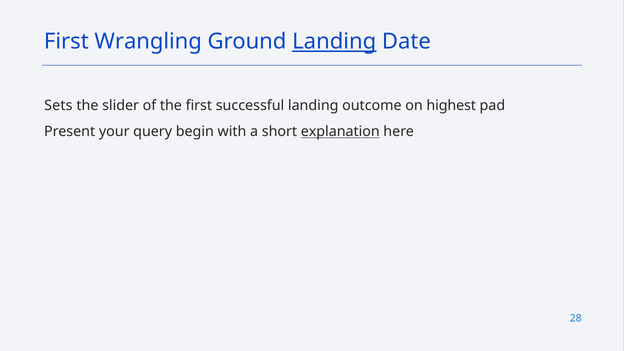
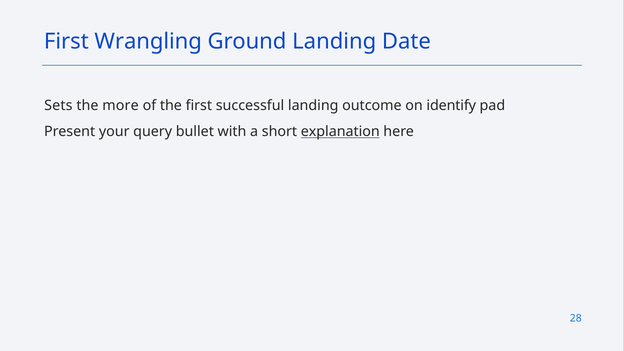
Landing at (334, 42) underline: present -> none
slider: slider -> more
highest: highest -> identify
begin: begin -> bullet
